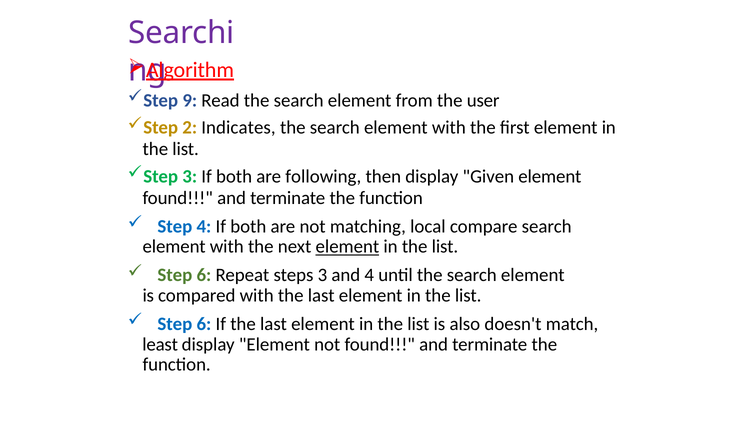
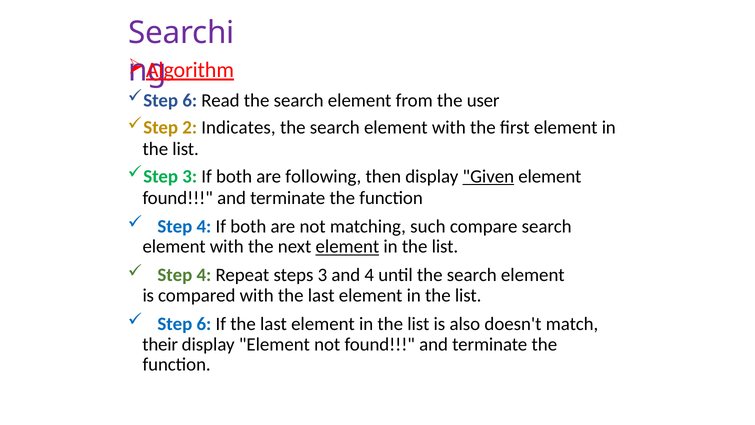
9 at (190, 100): 9 -> 6
Given underline: none -> present
local: local -> such
6 at (204, 275): 6 -> 4
least: least -> their
